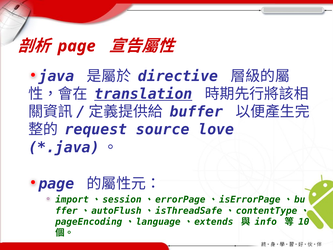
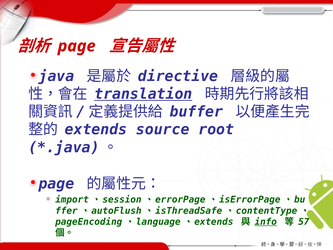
request: request -> extends
love: love -> root
info underline: none -> present
10: 10 -> 57
